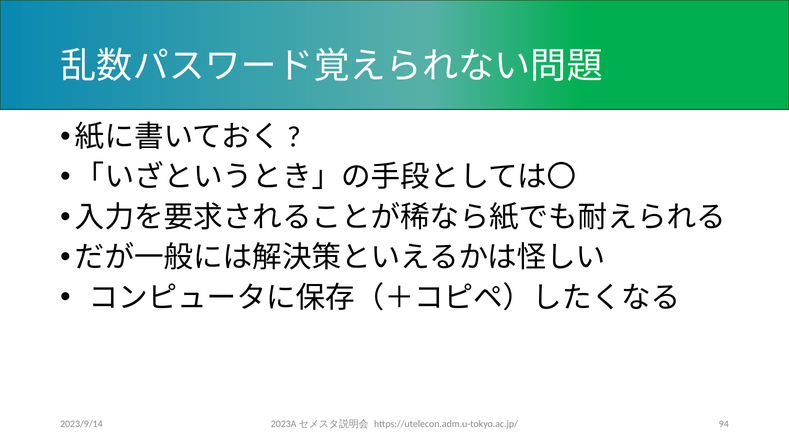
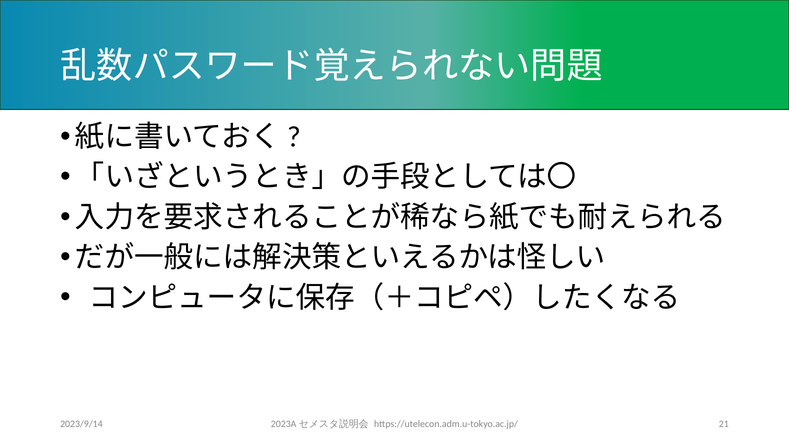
94: 94 -> 21
